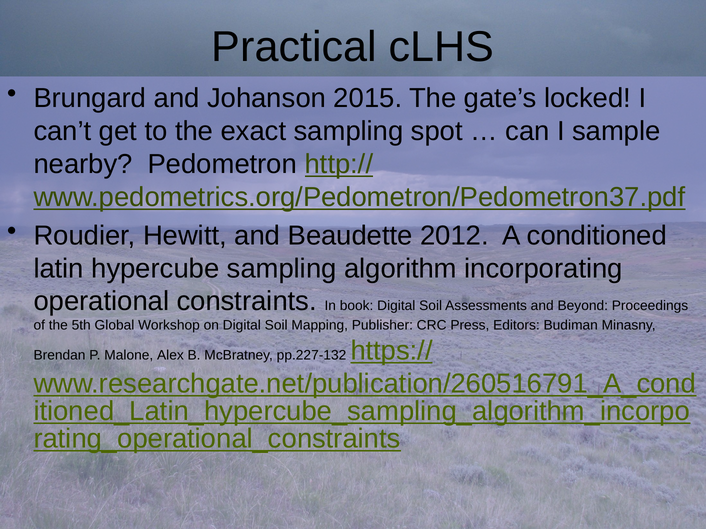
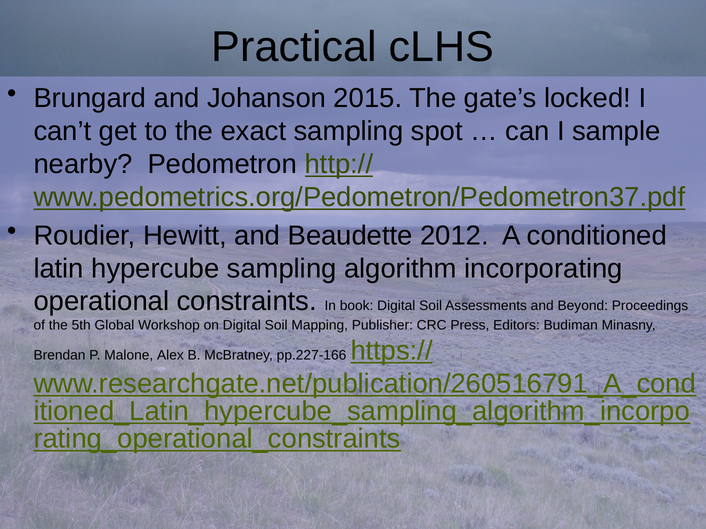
pp.227-132: pp.227-132 -> pp.227-166
